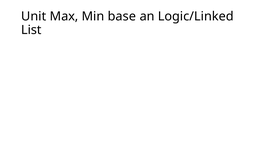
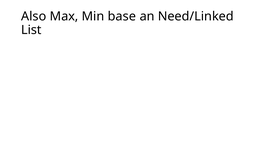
Unit: Unit -> Also
Logic/Linked: Logic/Linked -> Need/Linked
